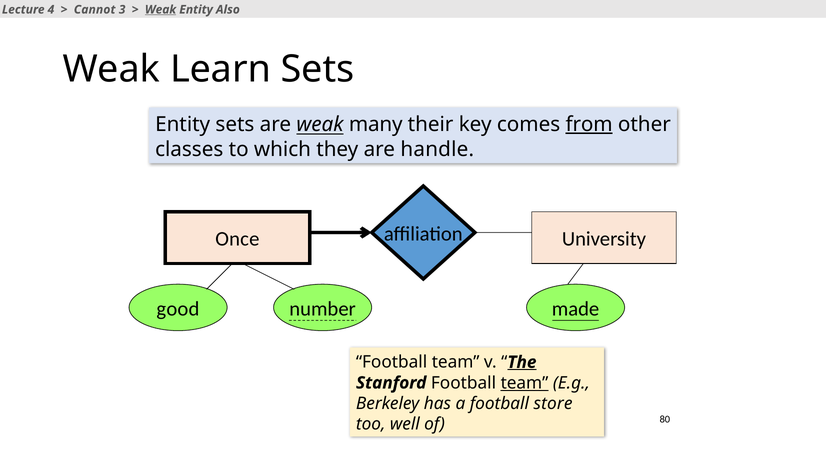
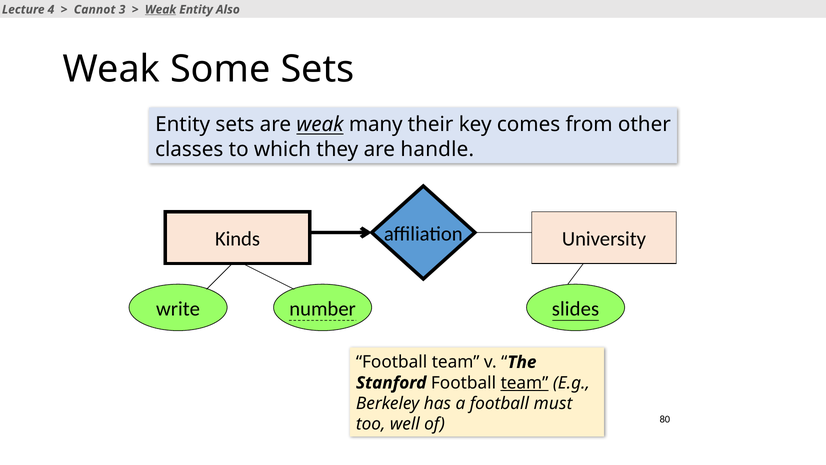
Learn: Learn -> Some
from underline: present -> none
Once: Once -> Kinds
good: good -> write
made: made -> slides
The underline: present -> none
store: store -> must
